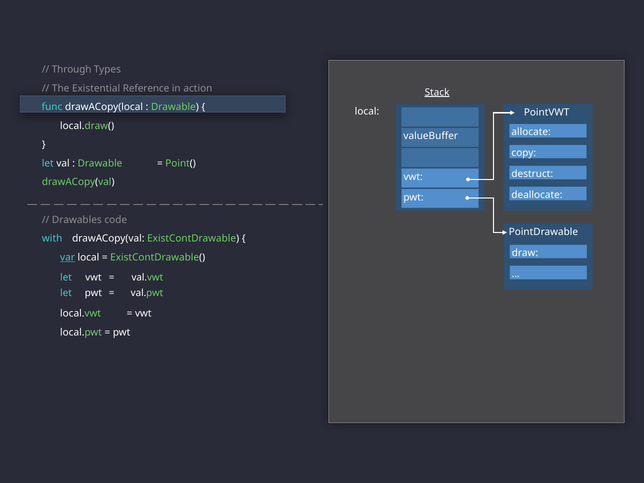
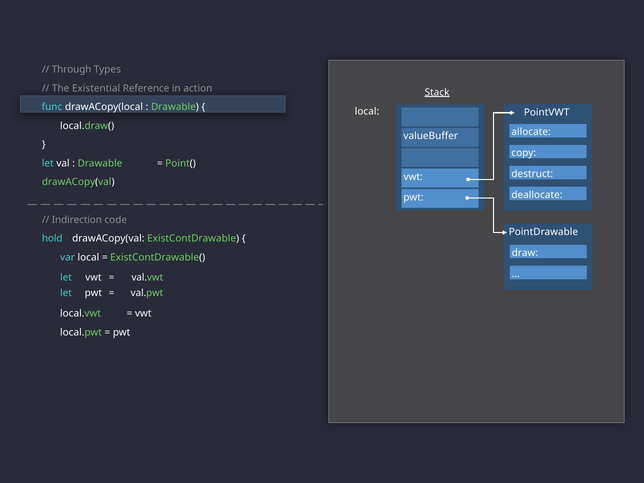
Drawables: Drawables -> Indirection
with: with -> hold
var underline: present -> none
